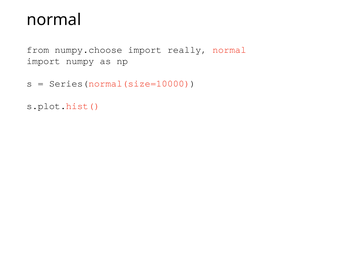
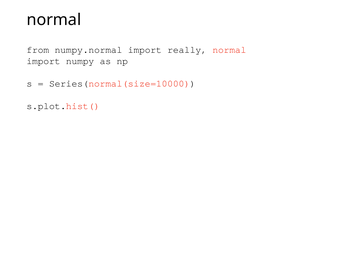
numpy.choose: numpy.choose -> numpy.normal
